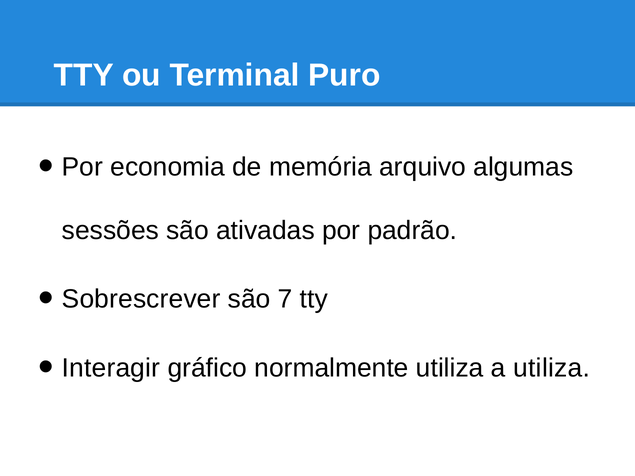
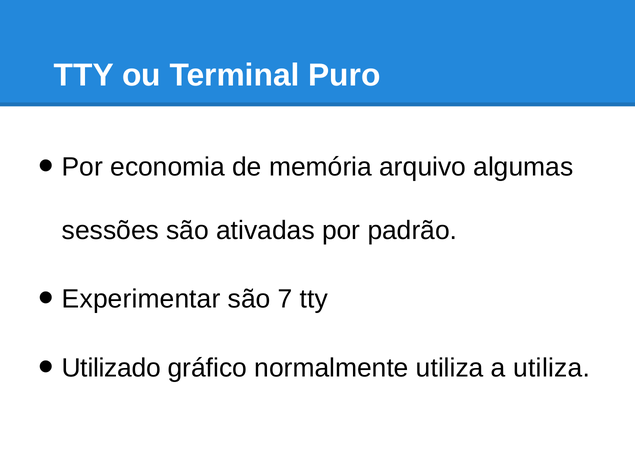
Sobrescrever: Sobrescrever -> Experimentar
Interagir: Interagir -> Utilizado
